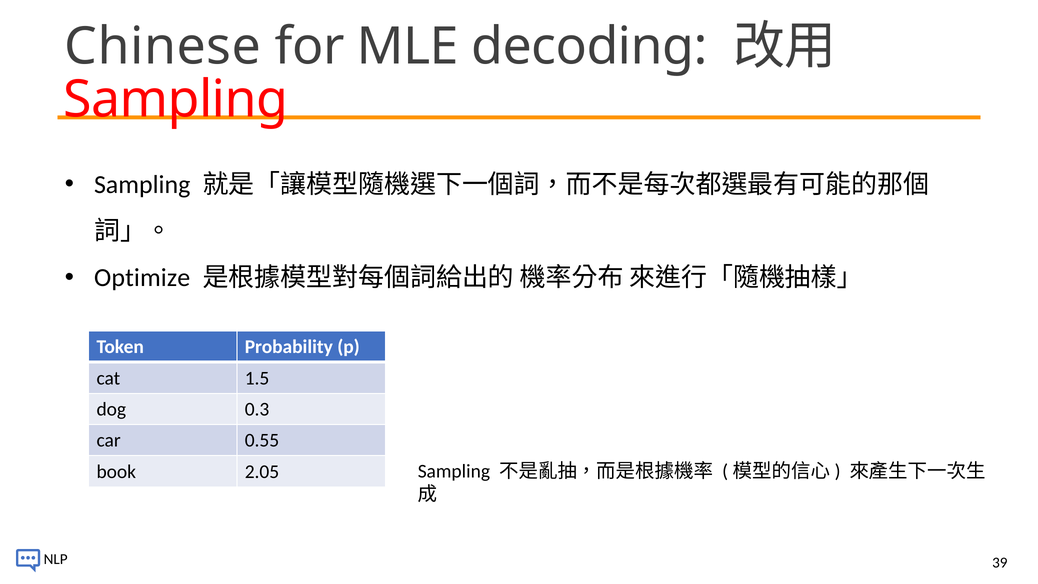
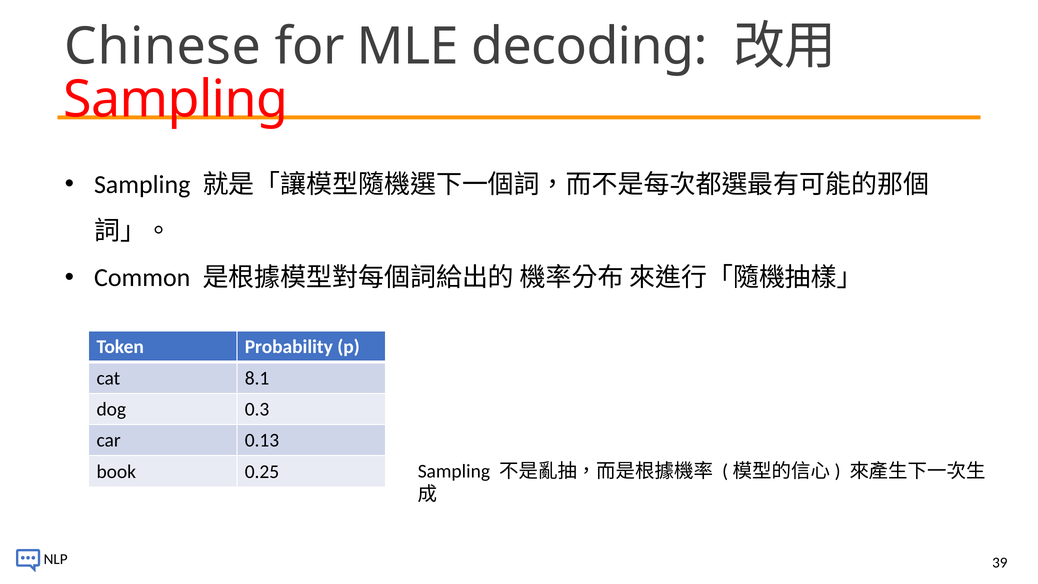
Optimize: Optimize -> Common
1.5: 1.5 -> 8.1
0.55: 0.55 -> 0.13
2.05: 2.05 -> 0.25
